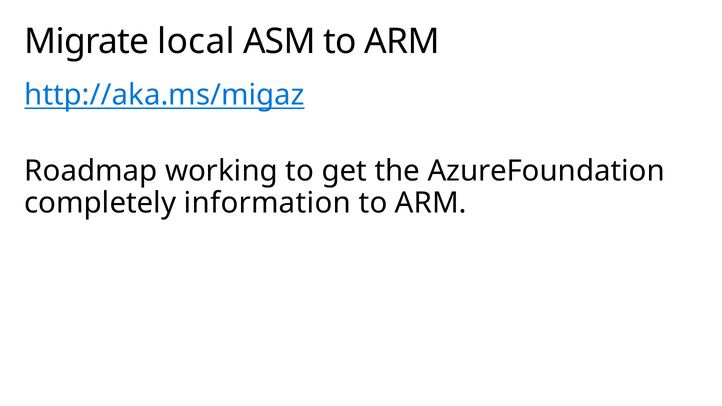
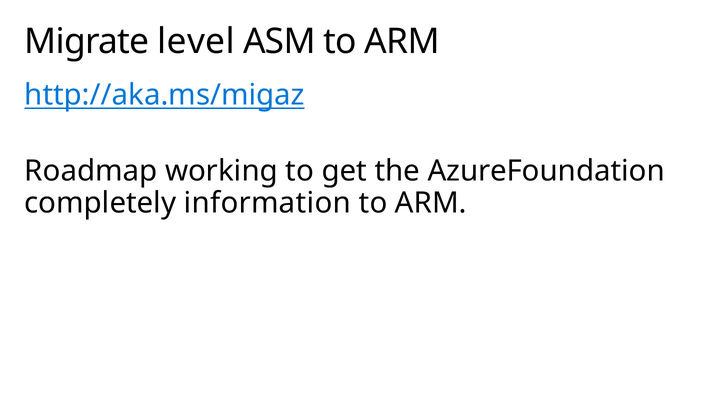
local: local -> level
